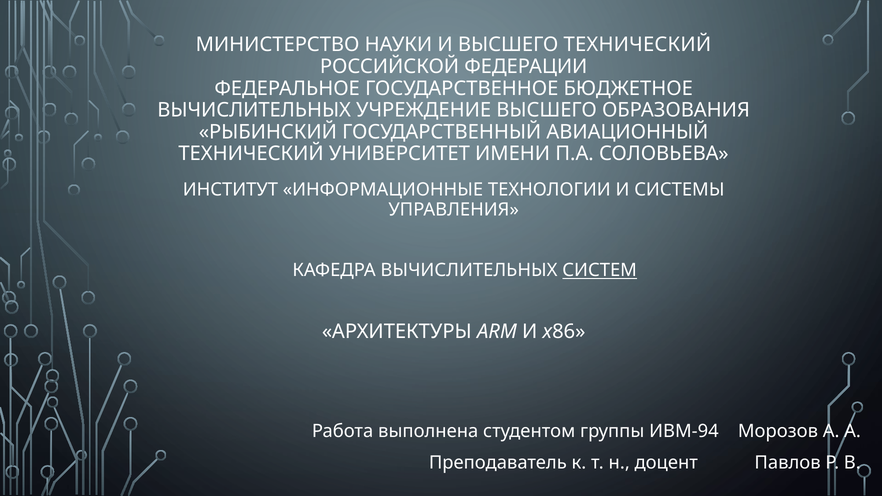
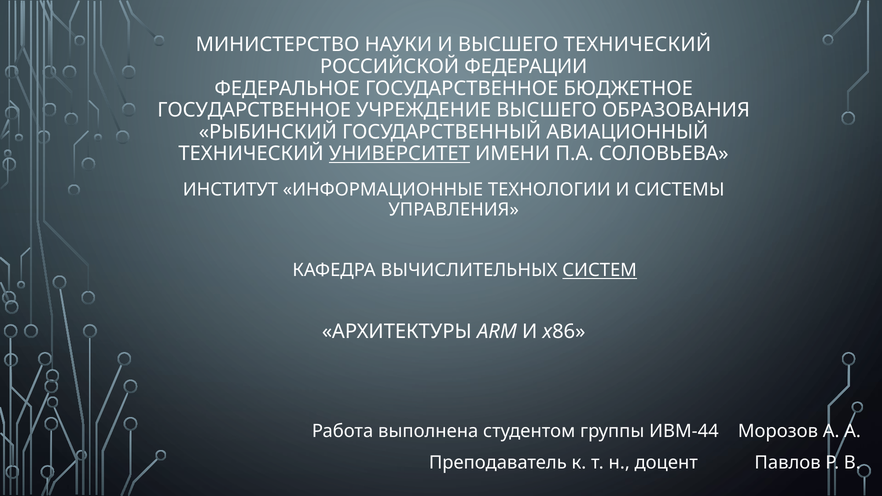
ВЫЧИСЛИТЕЛЬНЫХ at (254, 110): ВЫЧИСЛИТЕЛЬНЫХ -> ГОСУДАРСТВЕННОЕ
УНИВЕРСИТЕТ underline: none -> present
ИВМ-94: ИВМ-94 -> ИВМ-44
